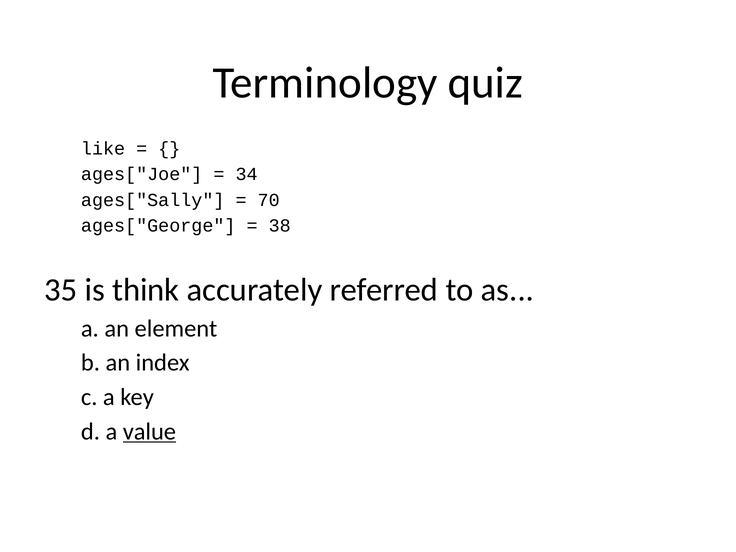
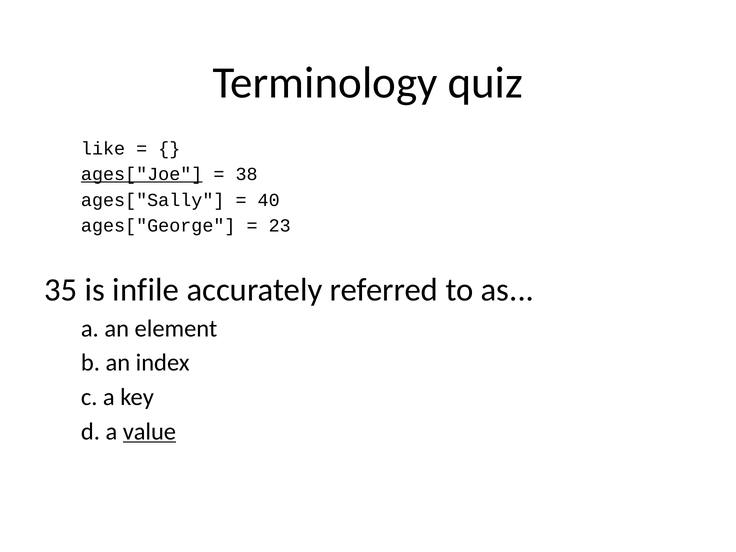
ages["Joe underline: none -> present
34: 34 -> 38
70: 70 -> 40
38: 38 -> 23
think: think -> infile
